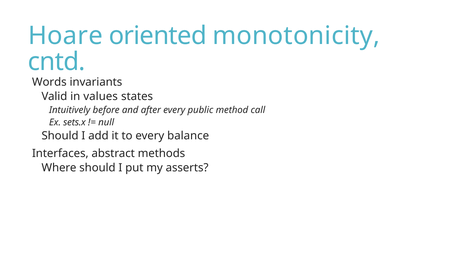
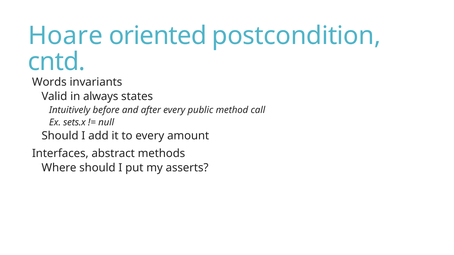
monotonicity: monotonicity -> postcondition
values: values -> always
balance: balance -> amount
